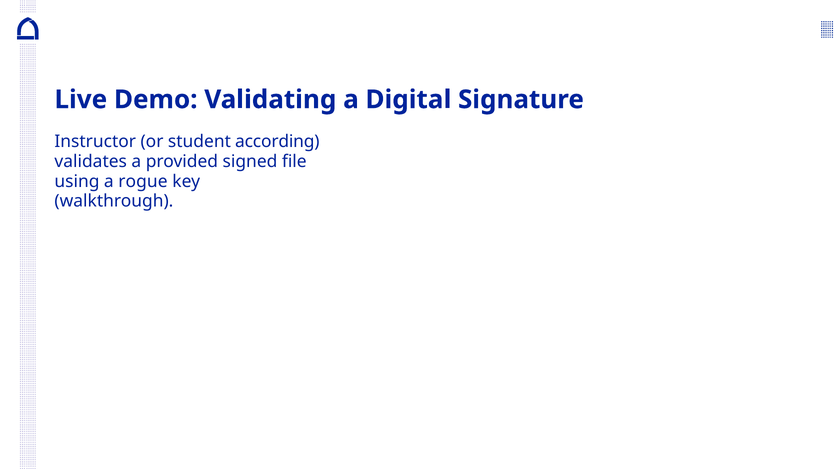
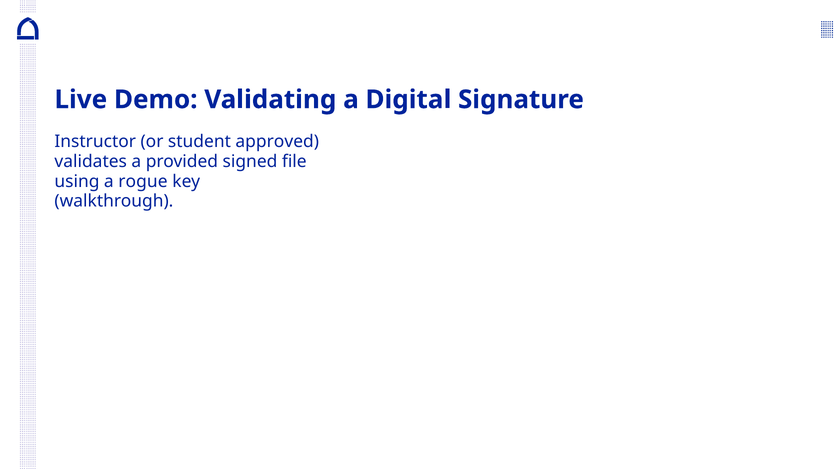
according: according -> approved
